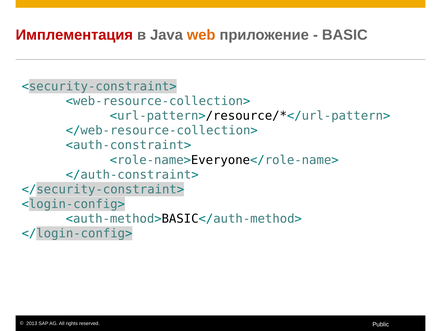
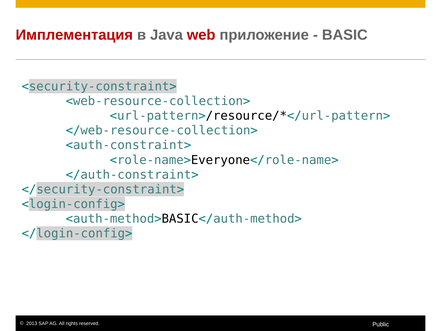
web colour: orange -> red
